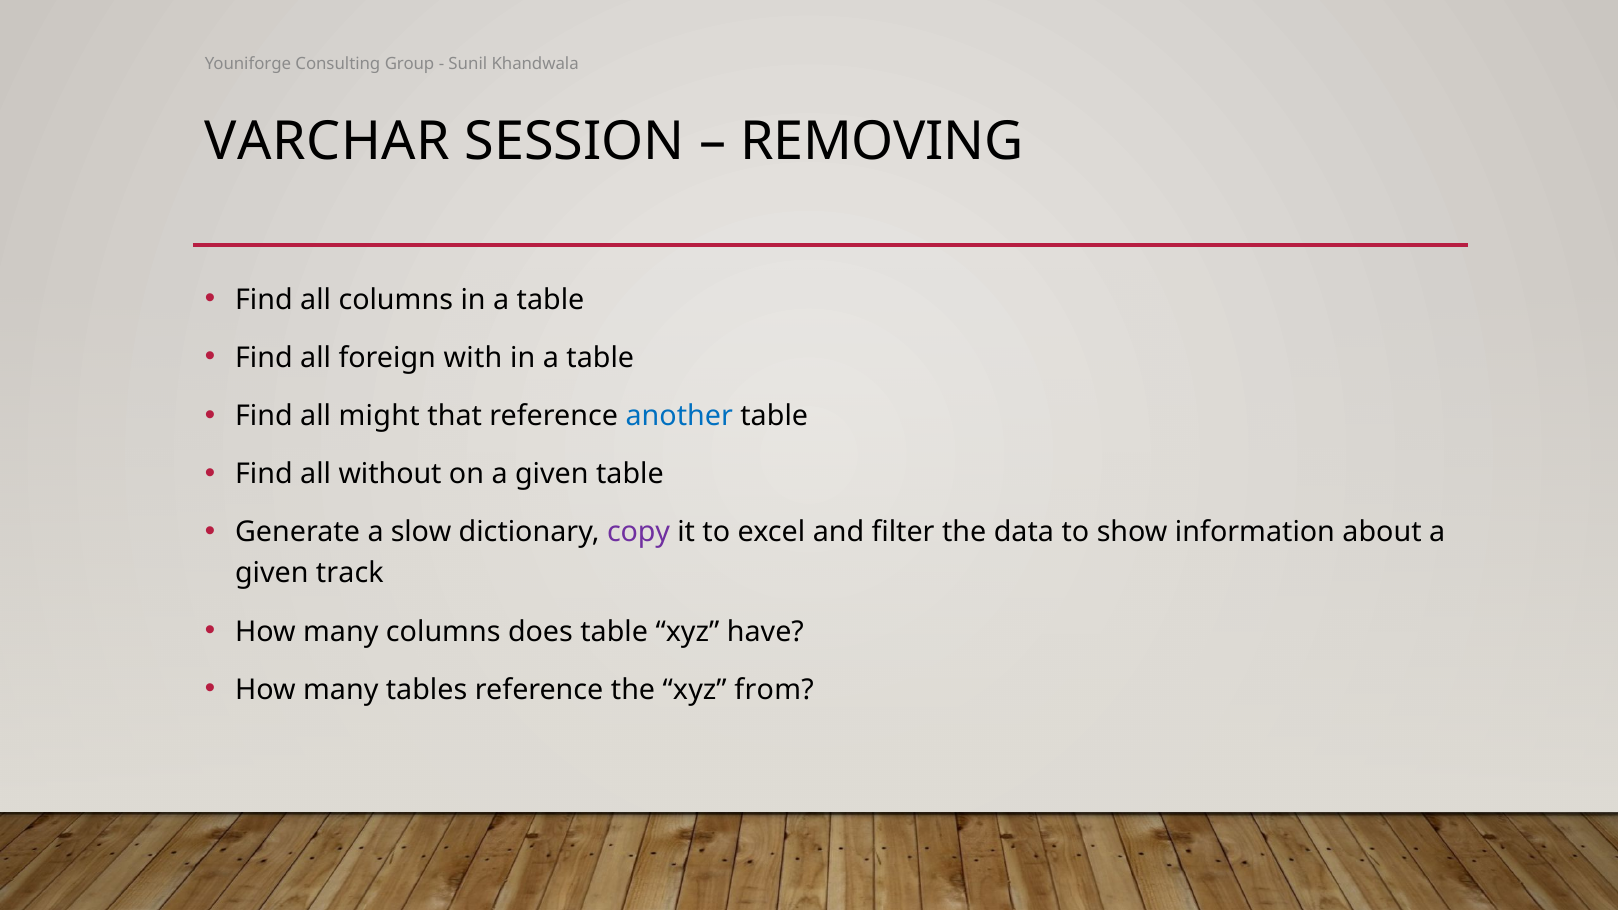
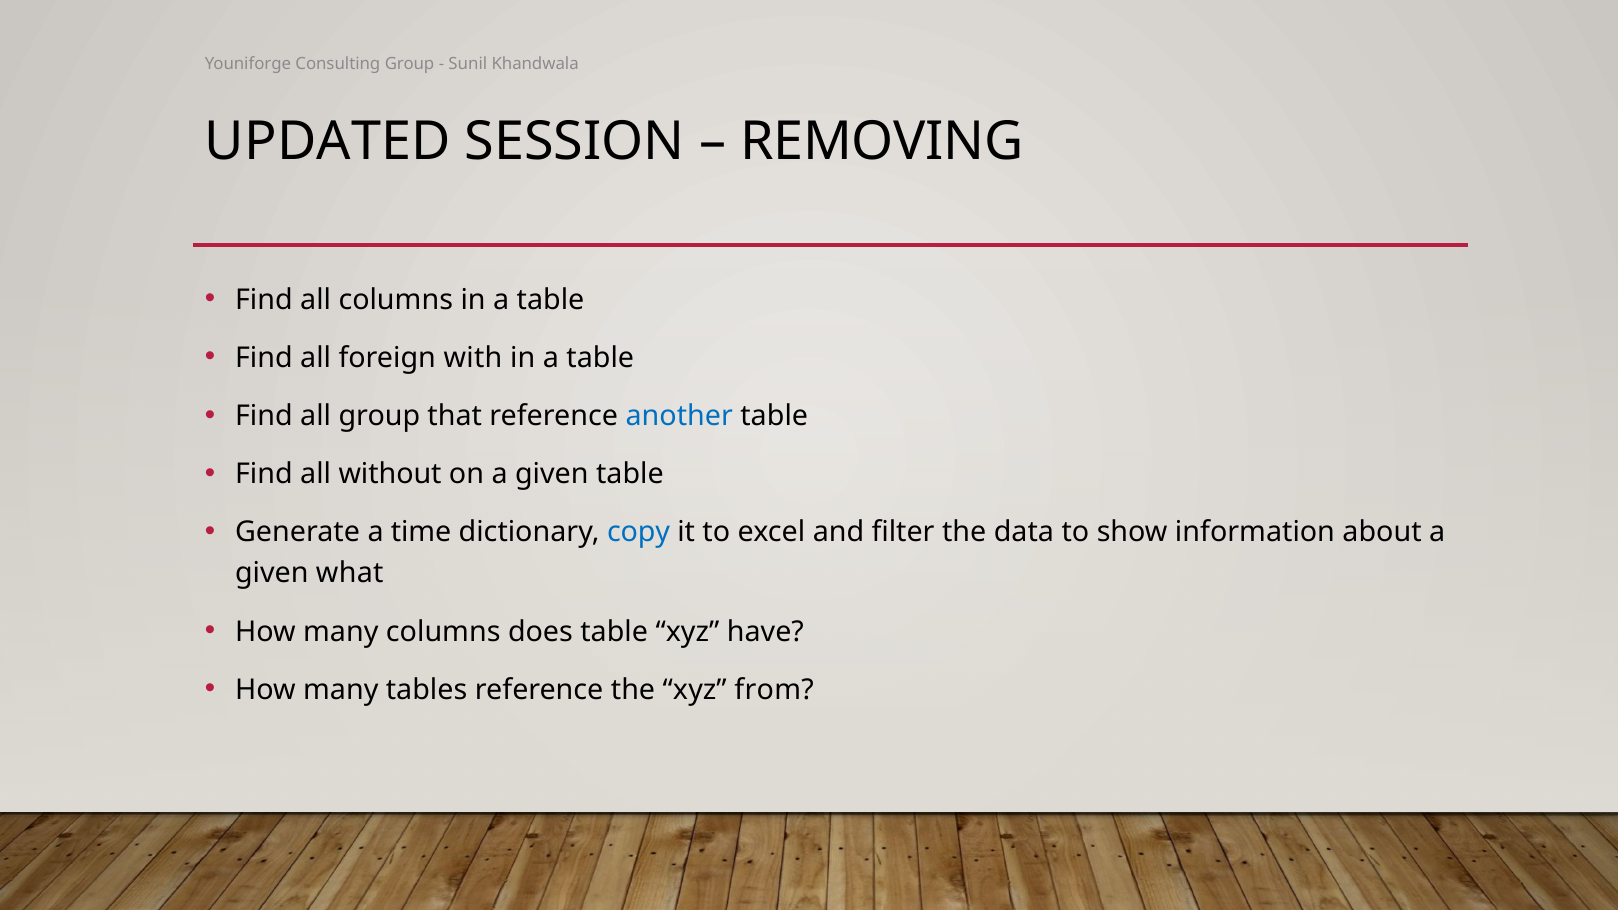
VARCHAR: VARCHAR -> UPDATED
all might: might -> group
slow: slow -> time
copy colour: purple -> blue
track: track -> what
